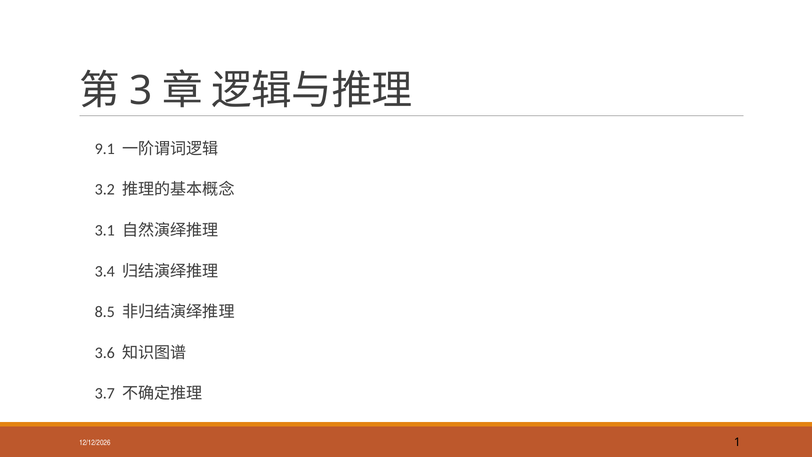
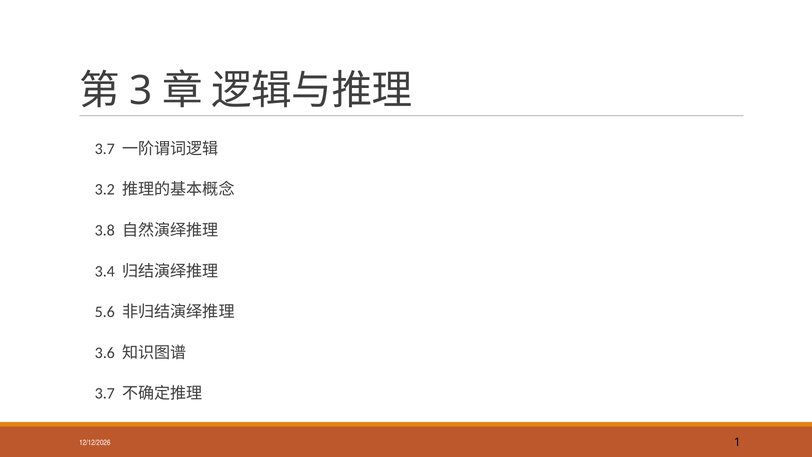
9.1 at (105, 149): 9.1 -> 3.7
3.1: 3.1 -> 3.8
8.5: 8.5 -> 5.6
